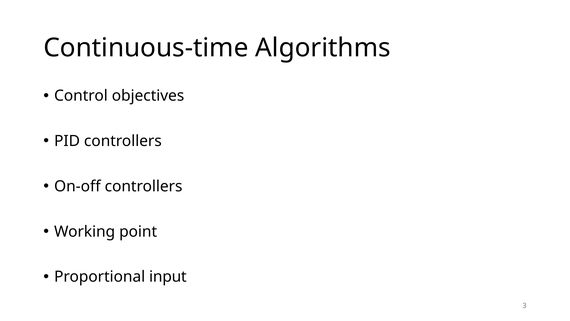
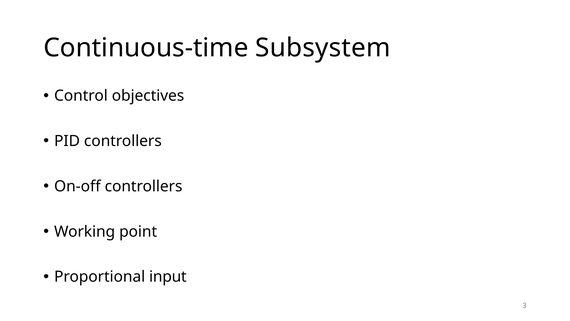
Algorithms: Algorithms -> Subsystem
